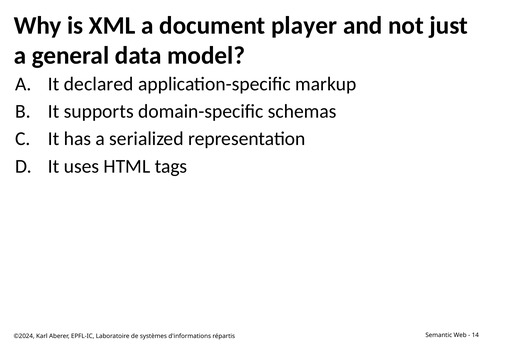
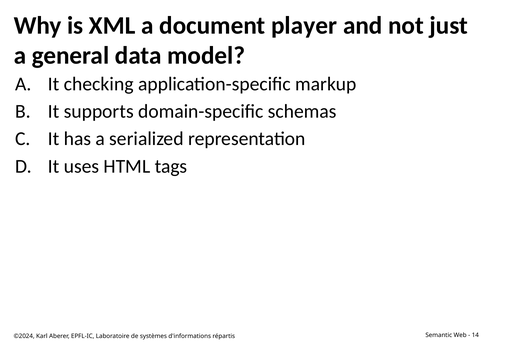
declared: declared -> checking
